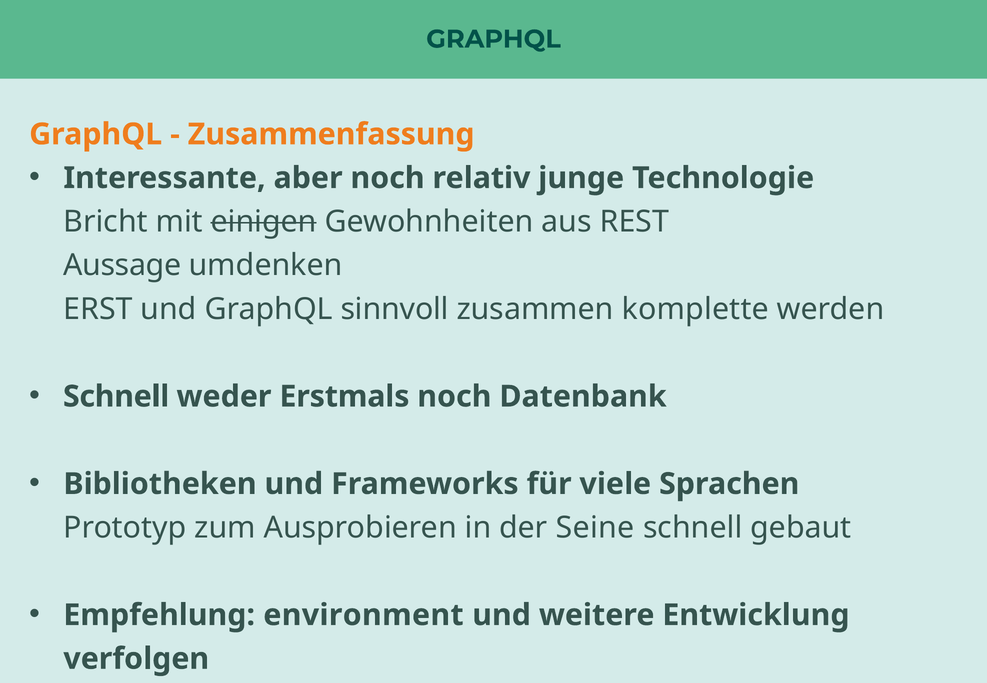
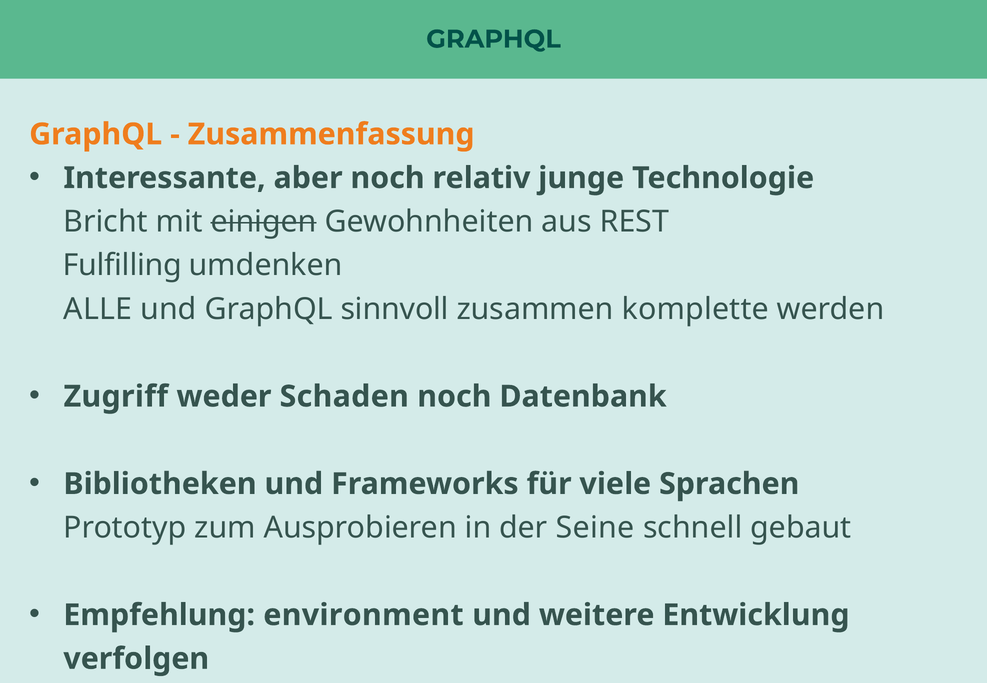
Aussage: Aussage -> Fulfilling
ERST: ERST -> ALLE
Schnell at (116, 397): Schnell -> Zugriff
Erstmals: Erstmals -> Schaden
